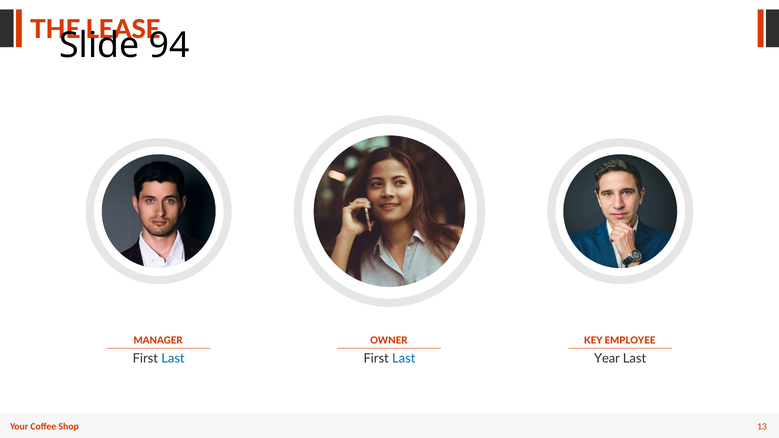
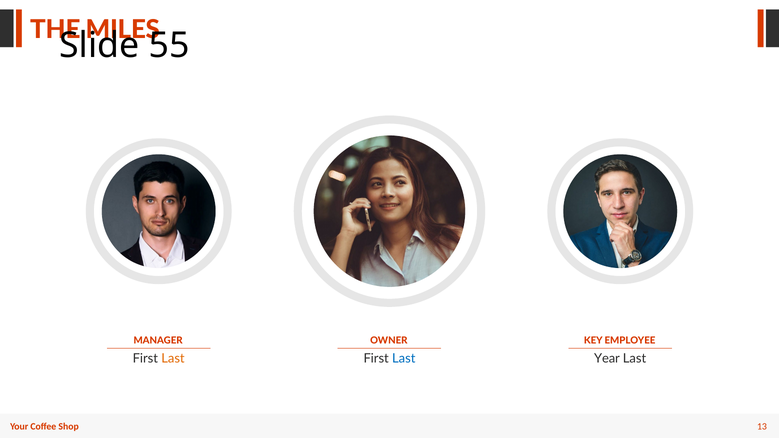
LEASE: LEASE -> MILES
94: 94 -> 55
Last at (173, 359) colour: blue -> orange
